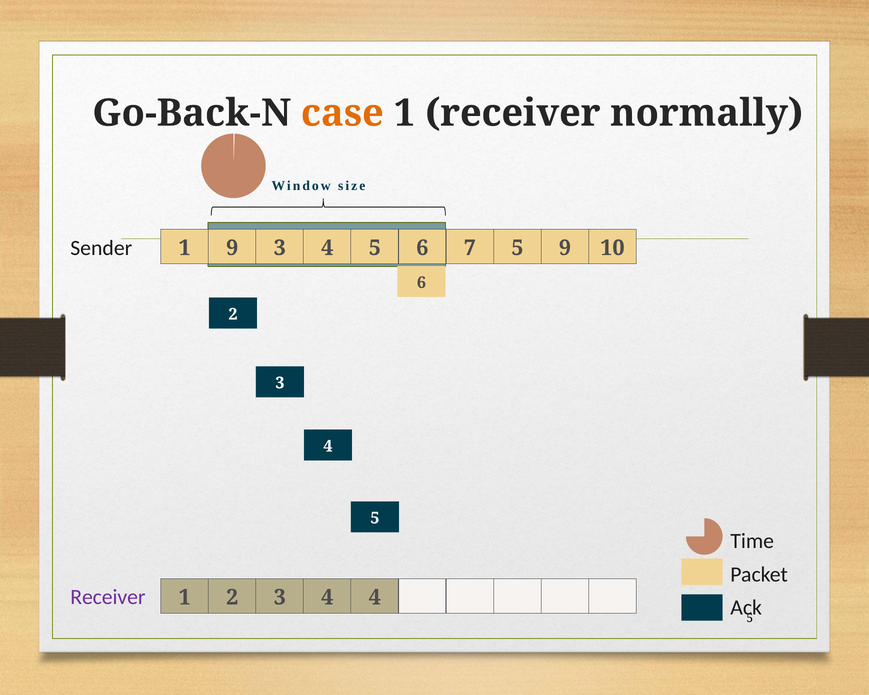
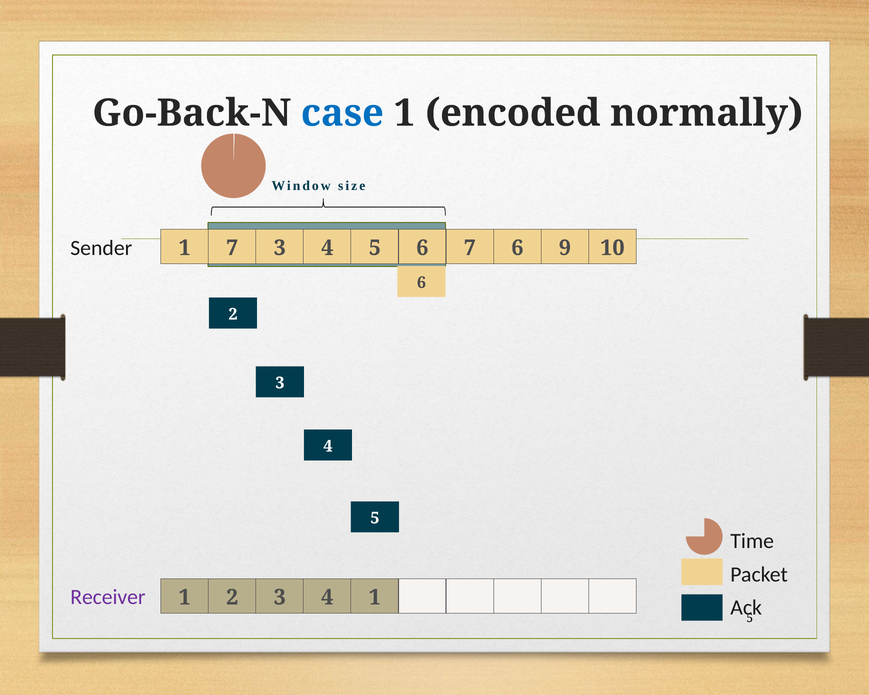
case colour: orange -> blue
1 receiver: receiver -> encoded
1 9: 9 -> 7
7 5: 5 -> 6
4 4: 4 -> 1
